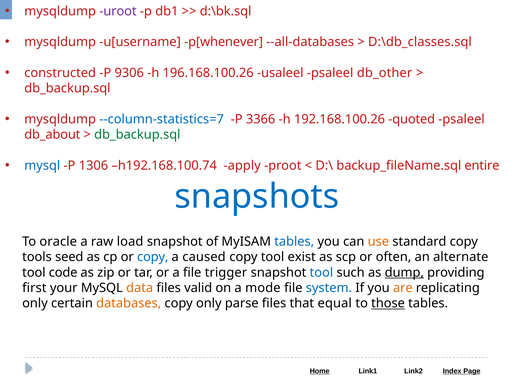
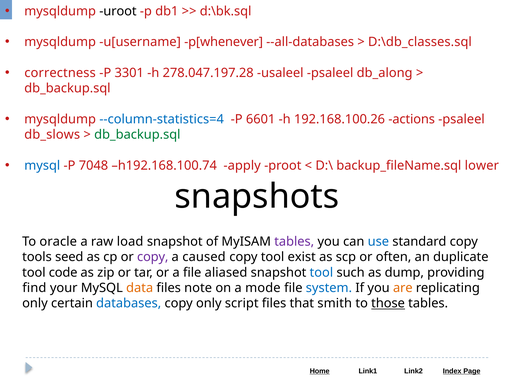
uroot colour: purple -> black
constructed: constructed -> correctness
9306: 9306 -> 3301
196.168.100.26: 196.168.100.26 -> 278.047.197.28
db_other: db_other -> db_along
--column-statistics=7: --column-statistics=7 -> --column-statistics=4
3366: 3366 -> 6601
quoted: quoted -> actions
db_about: db_about -> db_slows
1306: 1306 -> 7048
entire: entire -> lower
snapshots colour: blue -> black
tables at (294, 241) colour: blue -> purple
use colour: orange -> blue
copy at (153, 257) colour: blue -> purple
alternate: alternate -> duplicate
trigger: trigger -> aliased
dump underline: present -> none
first: first -> find
valid: valid -> note
databases colour: orange -> blue
parse: parse -> script
equal: equal -> smith
